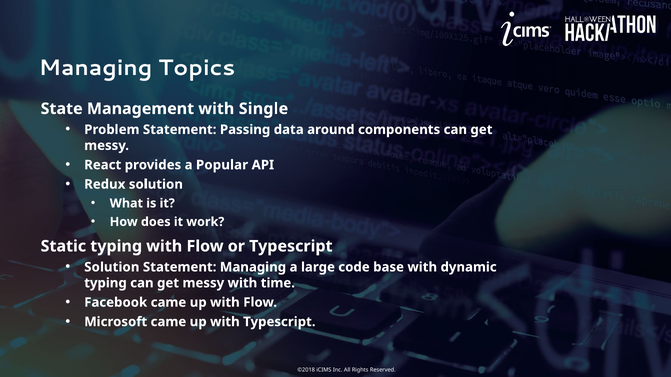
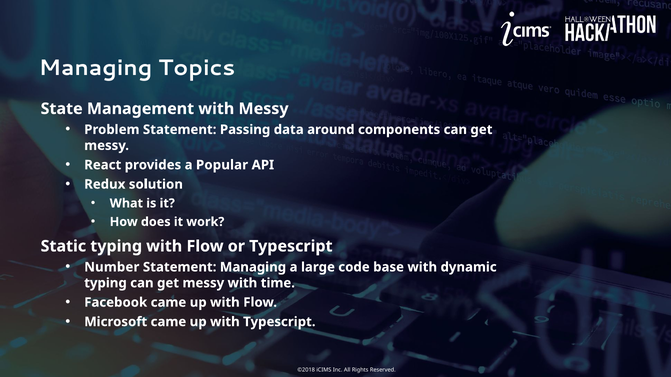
with Single: Single -> Messy
Solution at (112, 267): Solution -> Number
